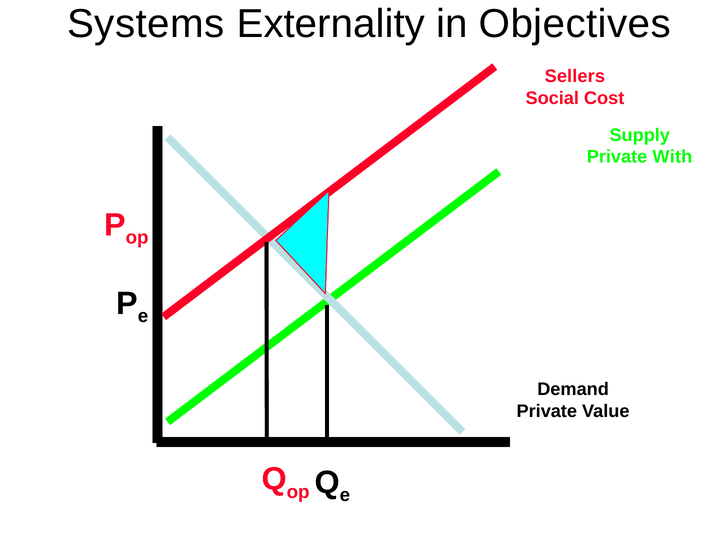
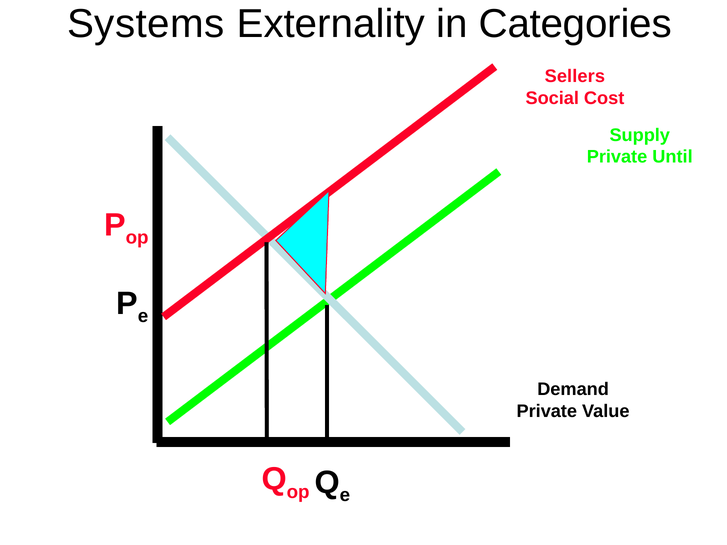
Objectives: Objectives -> Categories
With: With -> Until
